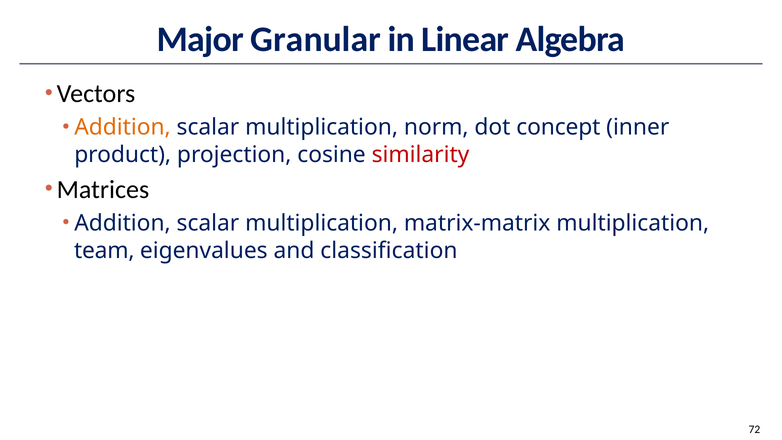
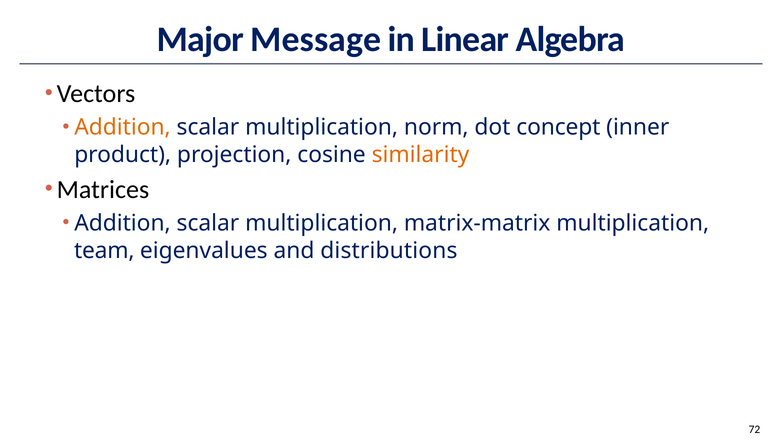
Granular: Granular -> Message
similarity colour: red -> orange
classification: classification -> distributions
